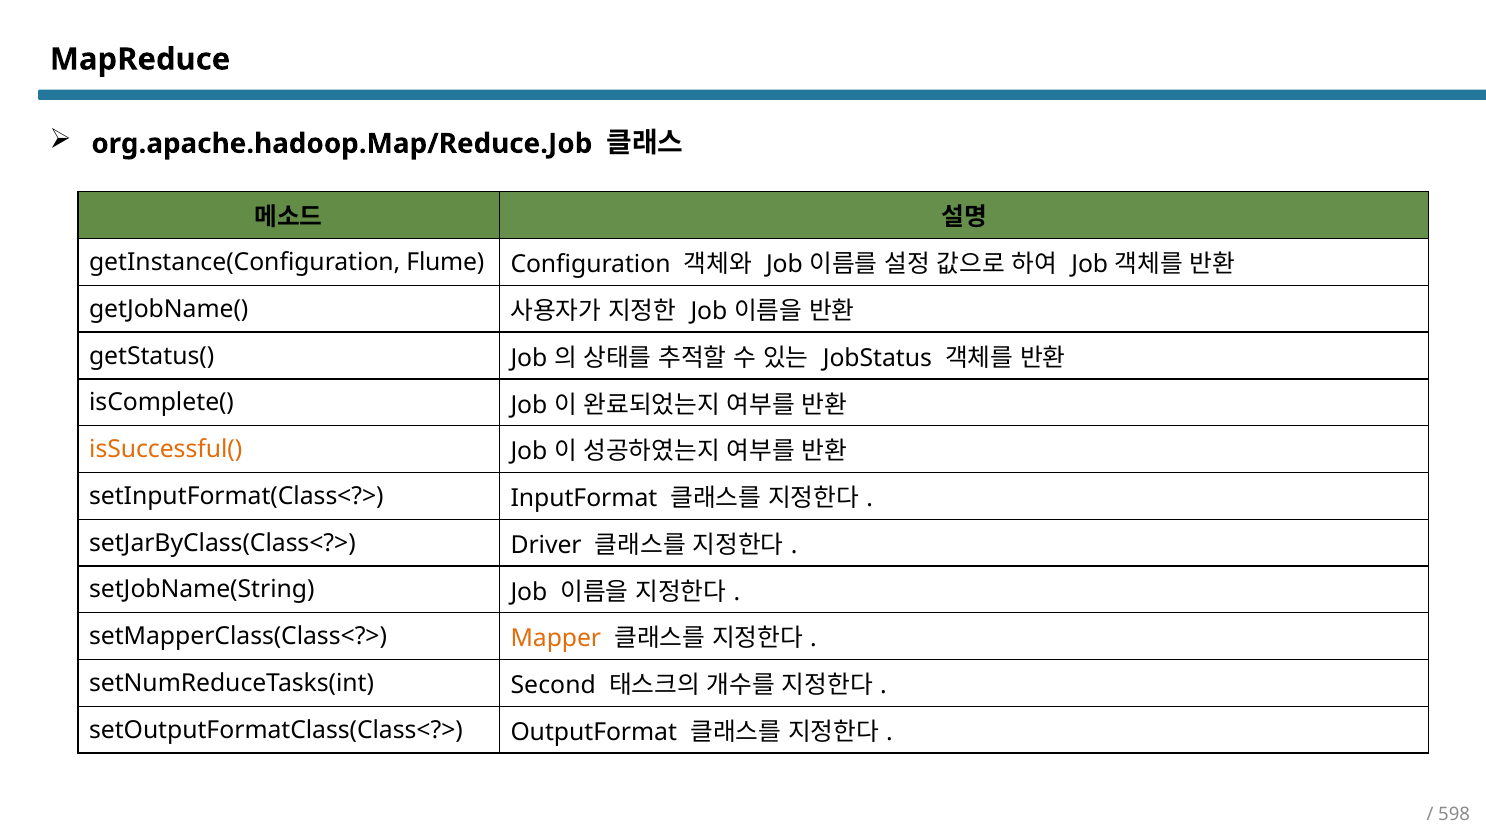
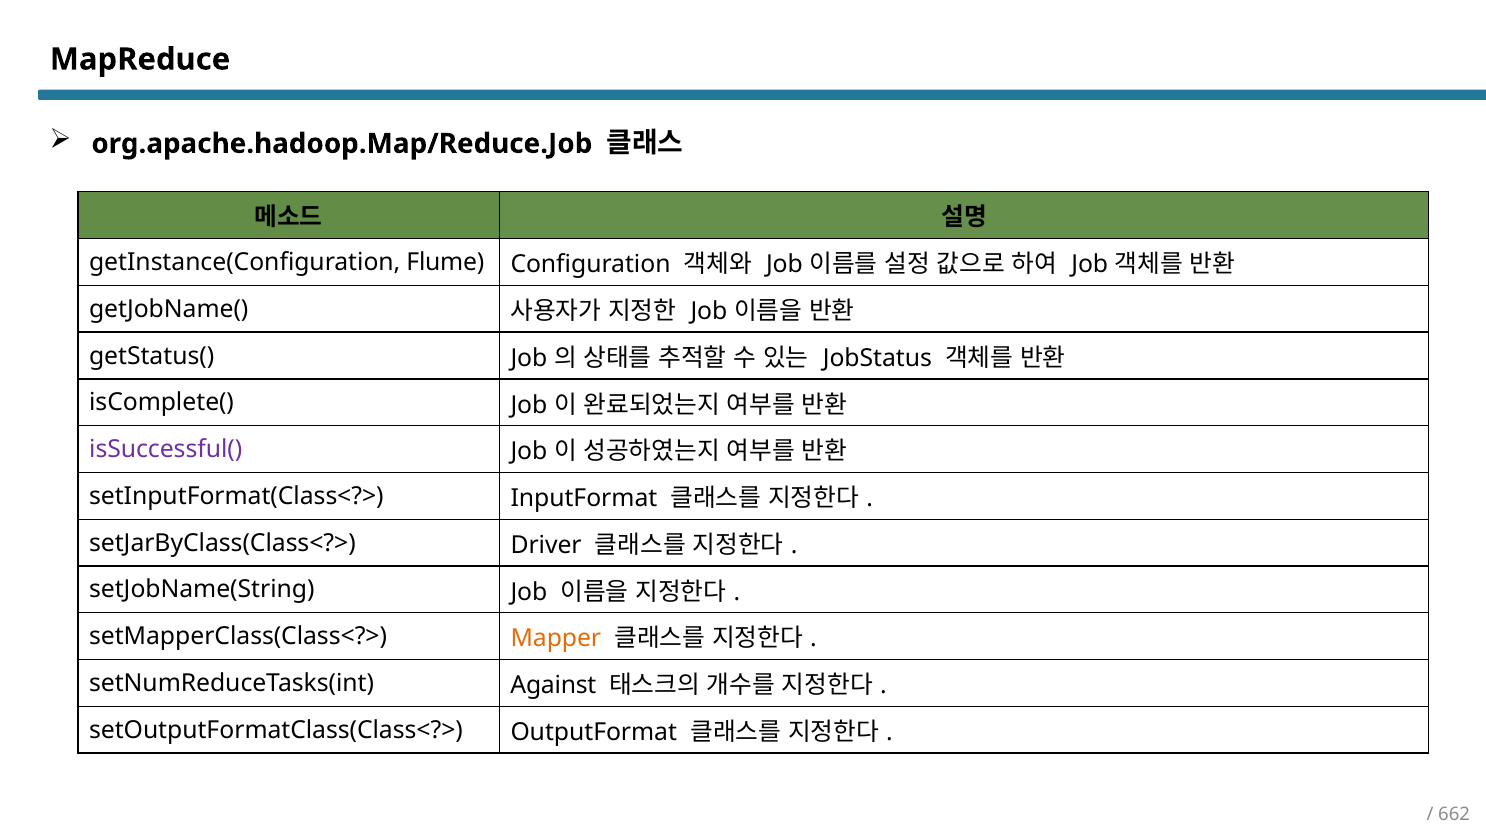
isSuccessful( colour: orange -> purple
Second: Second -> Against
598: 598 -> 662
